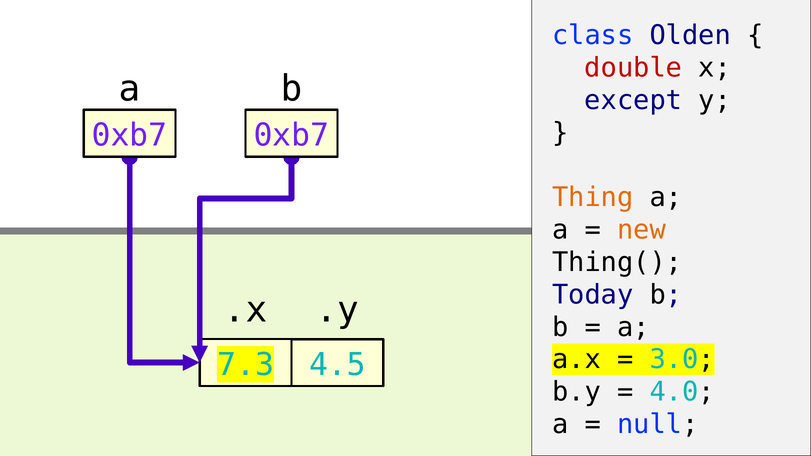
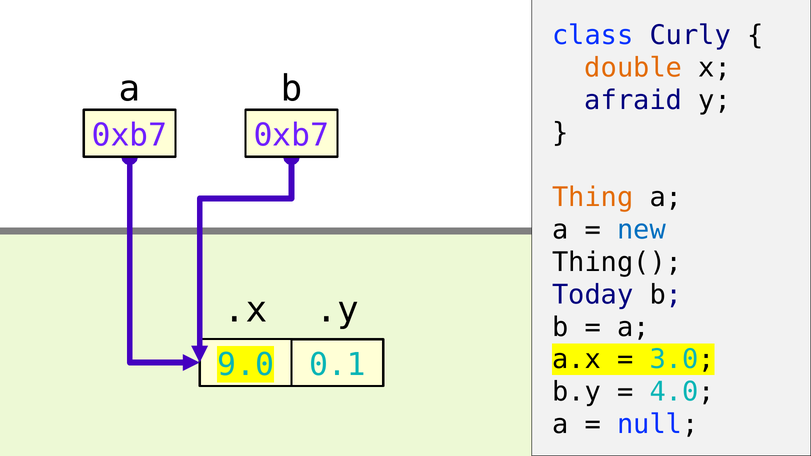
Olden: Olden -> Curly
double colour: red -> orange
except: except -> afraid
new colour: orange -> blue
7.3: 7.3 -> 9.0
4.5: 4.5 -> 0.1
